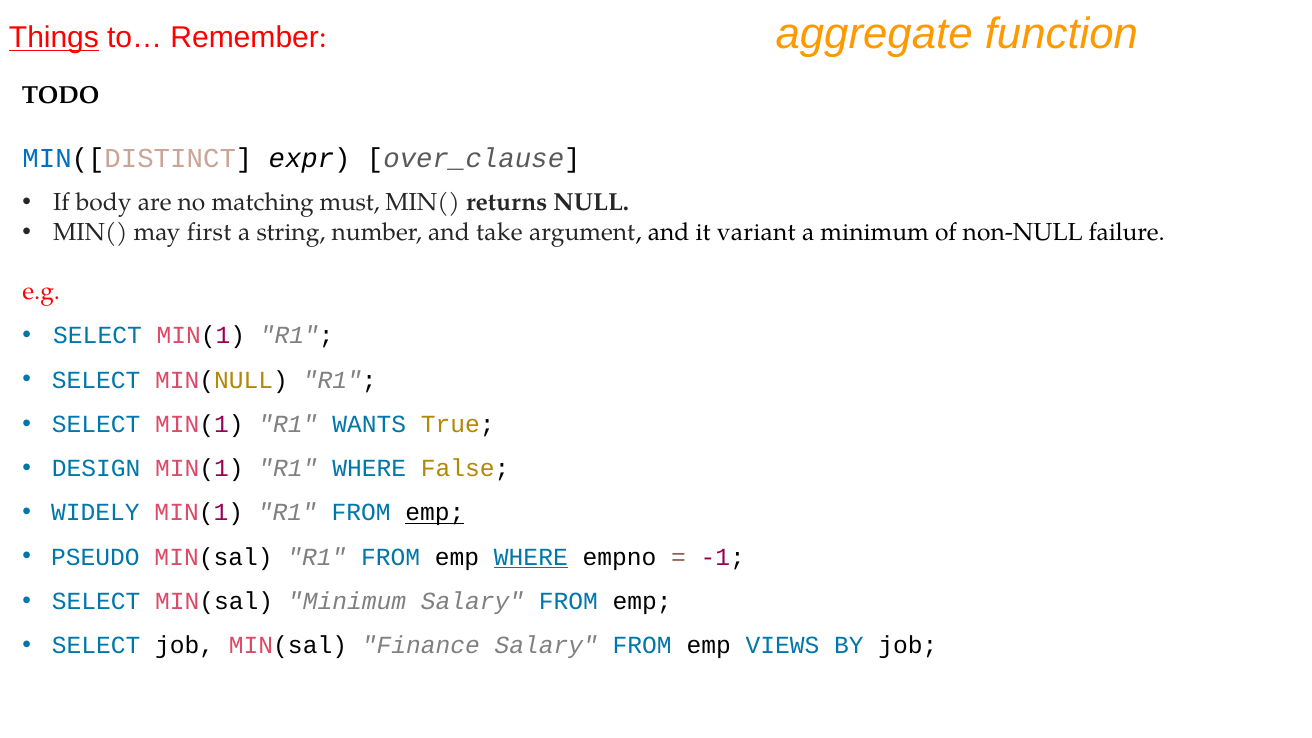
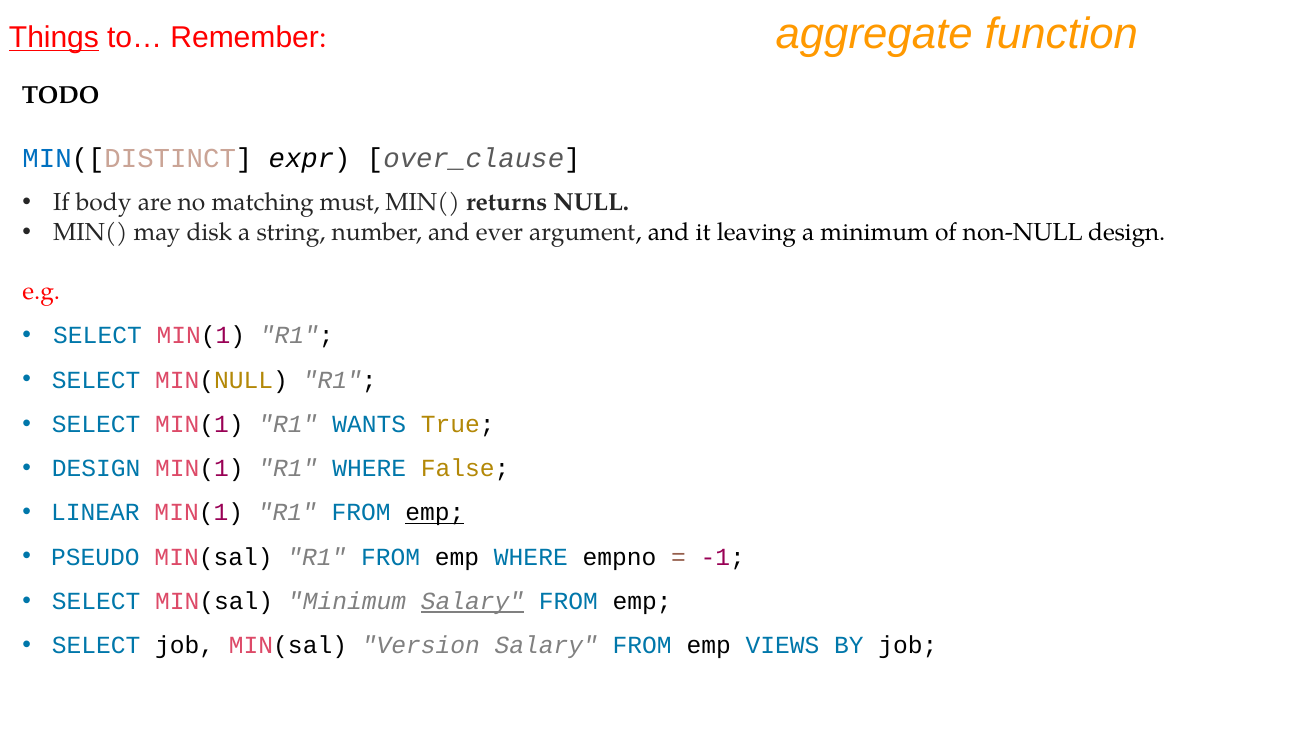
first: first -> disk
take: take -> ever
variant: variant -> leaving
non-NULL failure: failure -> design
WIDELY: WIDELY -> LINEAR
WHERE at (531, 557) underline: present -> none
Salary at (472, 601) underline: none -> present
Finance: Finance -> Version
